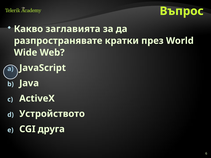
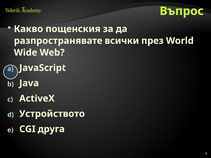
заглавията: заглавията -> пощенския
кратки: кратки -> всички
